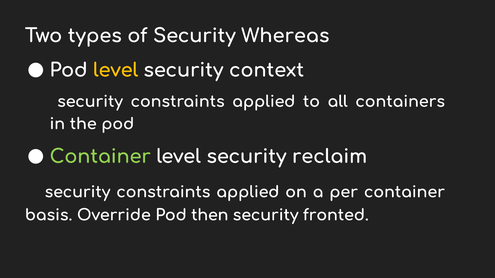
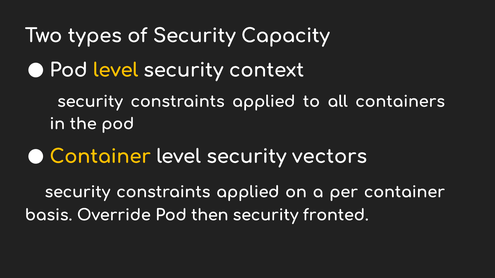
Whereas: Whereas -> Capacity
Container at (100, 157) colour: light green -> yellow
reclaim: reclaim -> vectors
